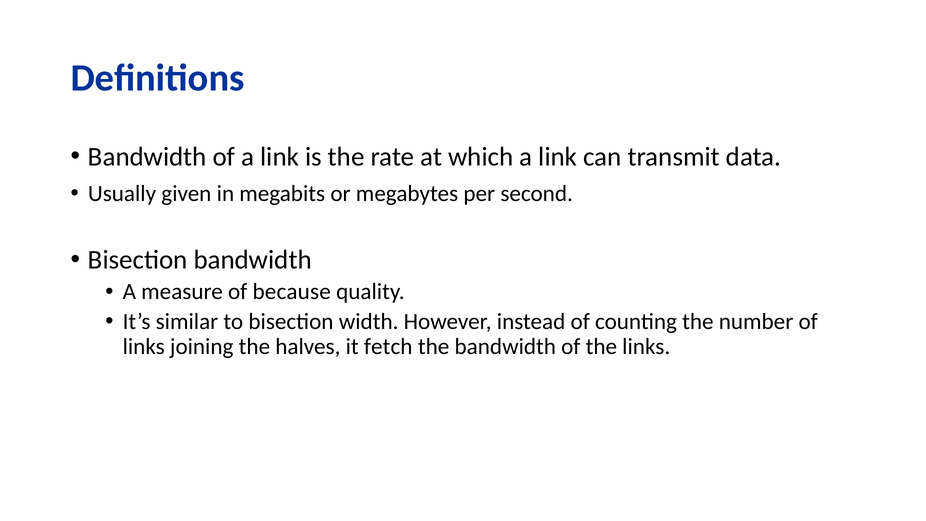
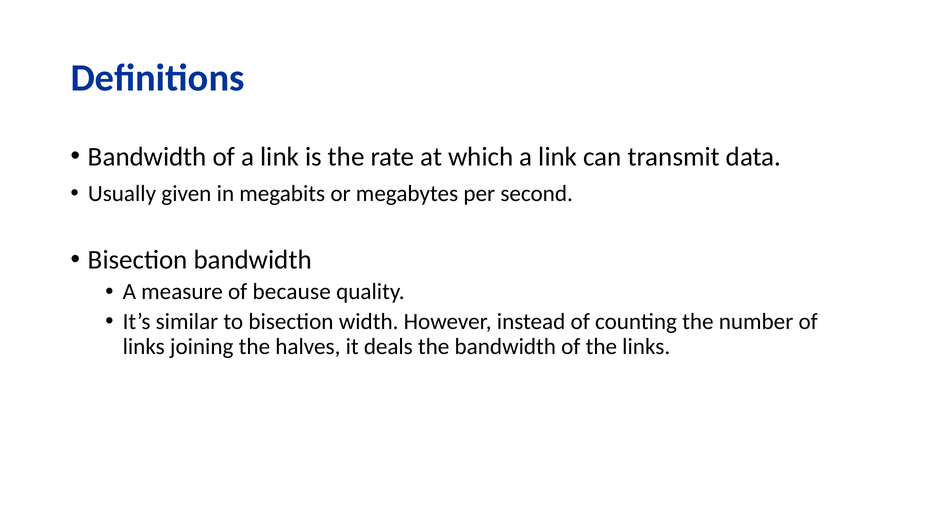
fetch: fetch -> deals
